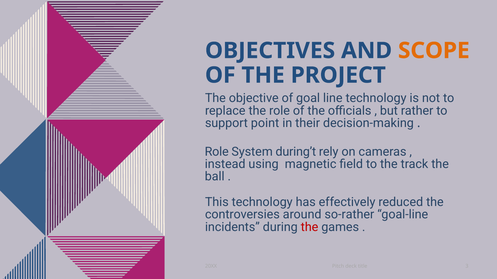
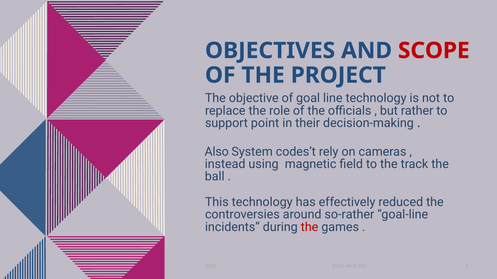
SCOPE colour: orange -> red
Role at (217, 152): Role -> Also
during’t: during’t -> codes’t
